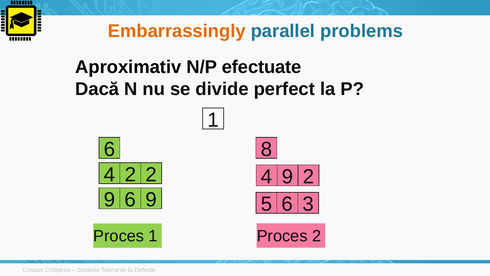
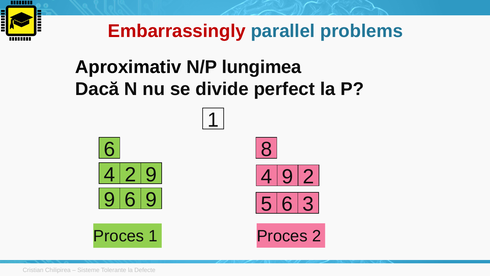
Embarrassingly colour: orange -> red
efectuate: efectuate -> lungimea
2 2: 2 -> 9
